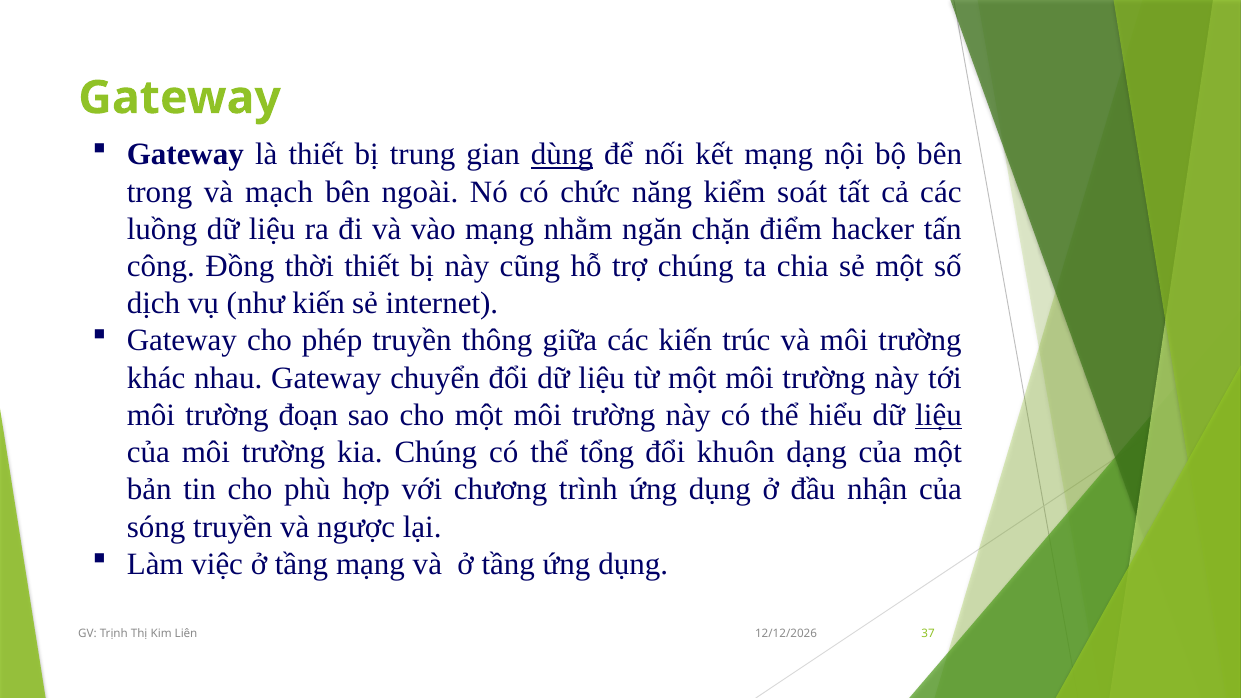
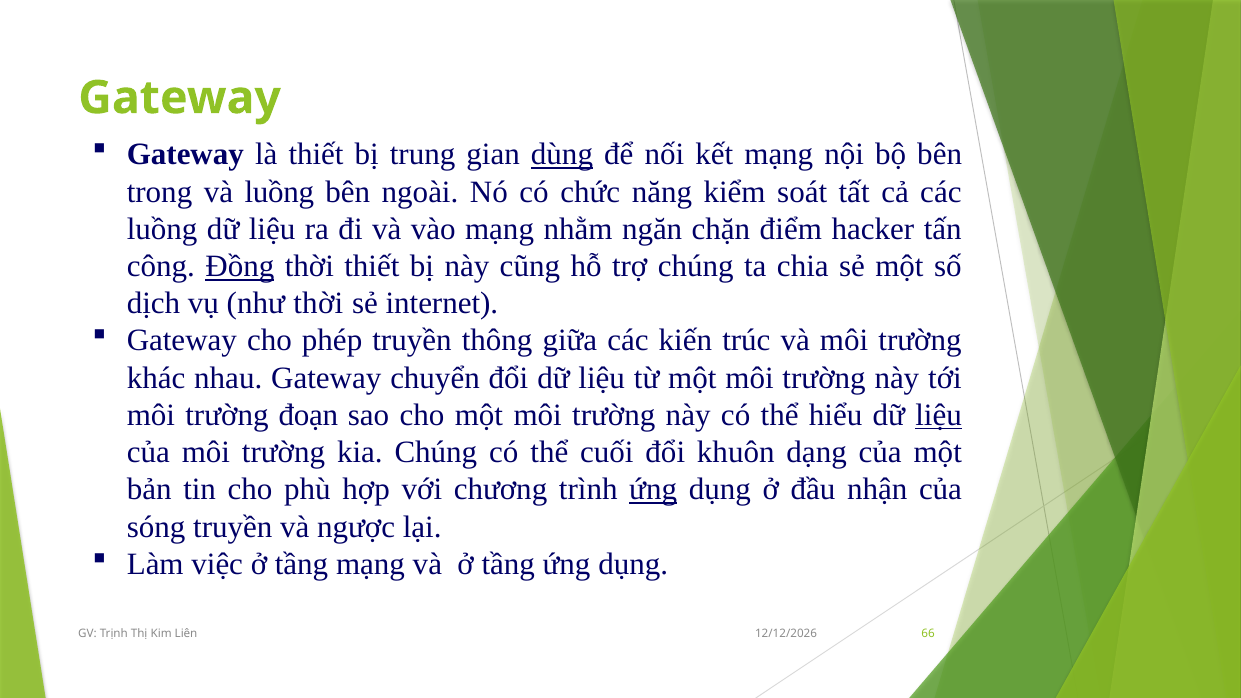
và mạch: mạch -> luồng
Ðồng underline: none -> present
như kiến: kiến -> thời
tổng: tổng -> cuối
ứng at (653, 490) underline: none -> present
37: 37 -> 66
